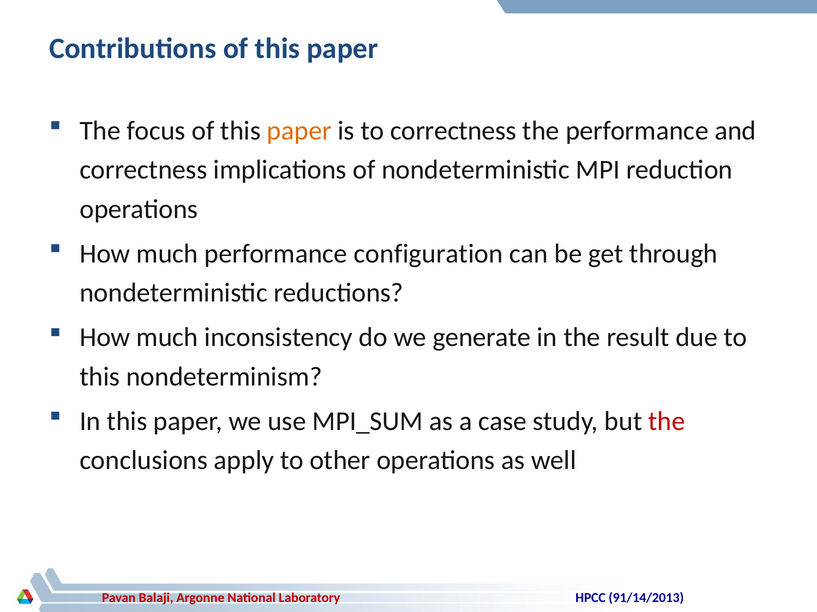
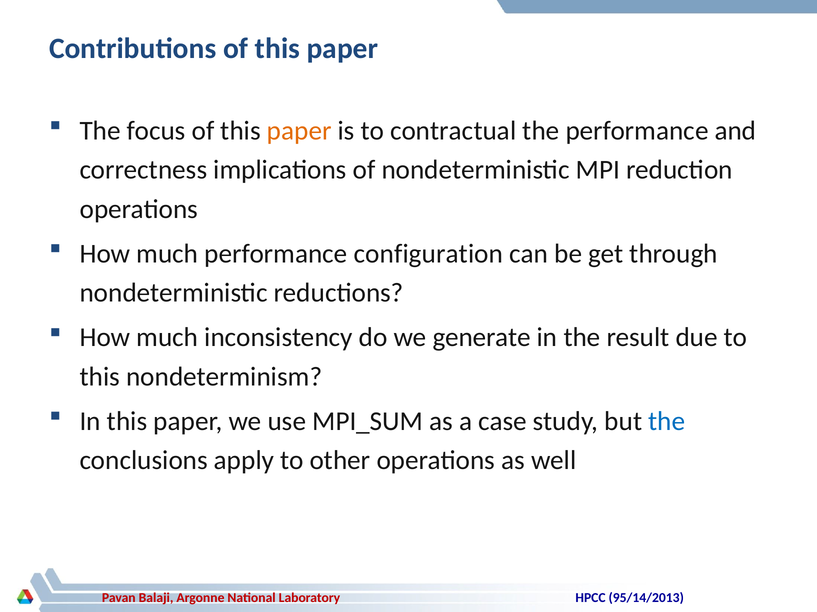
to correctness: correctness -> contractual
the at (667, 422) colour: red -> blue
91/14/2013: 91/14/2013 -> 95/14/2013
